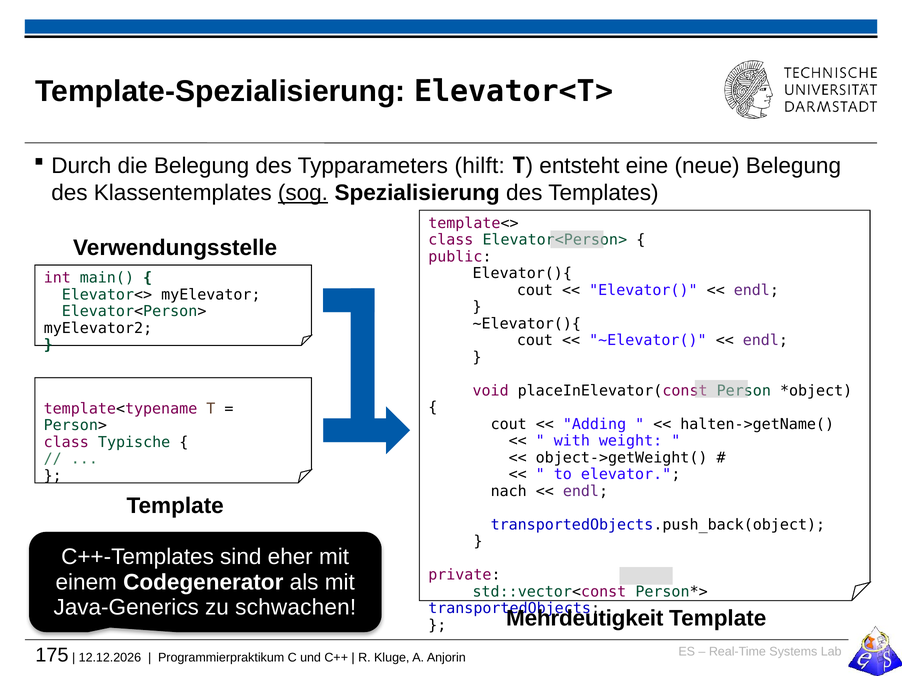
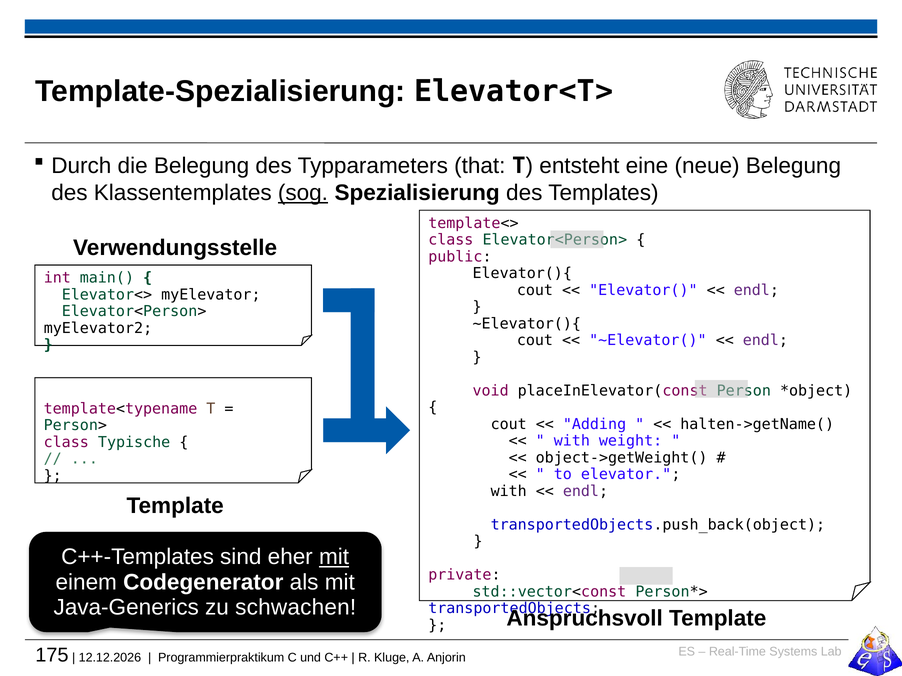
hilft: hilft -> that
nach at (509, 491): nach -> with
mit at (334, 557) underline: none -> present
Mehrdeutigkeit: Mehrdeutigkeit -> Anspruchsvoll
